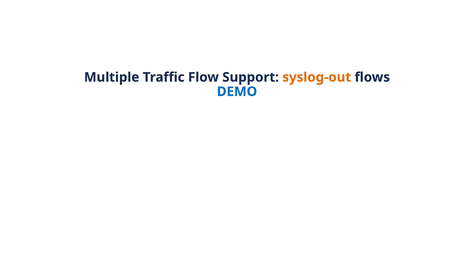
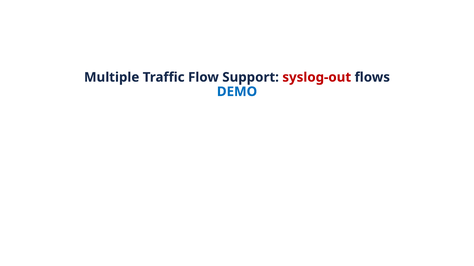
syslog-out colour: orange -> red
